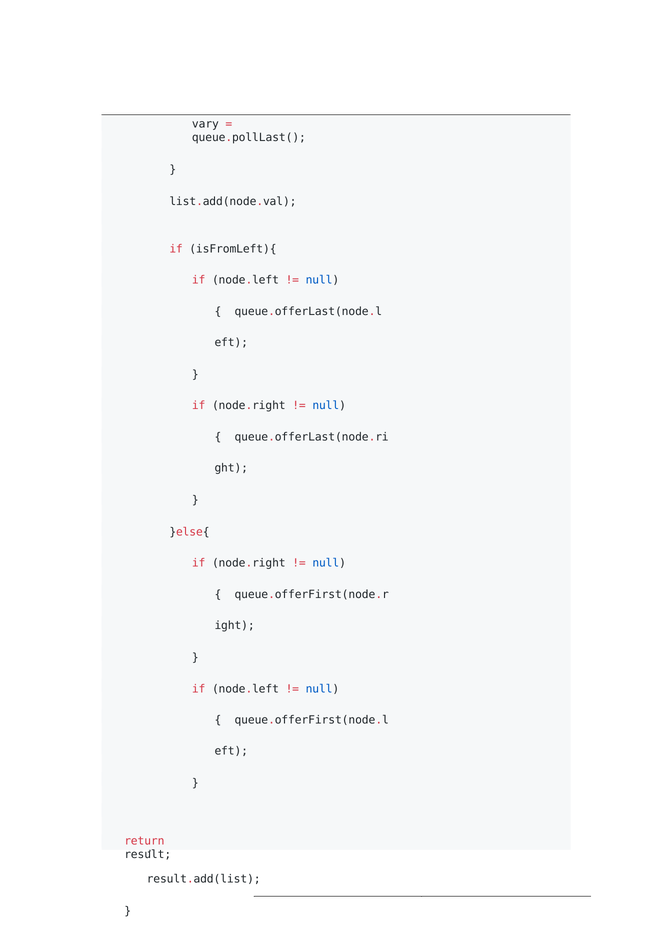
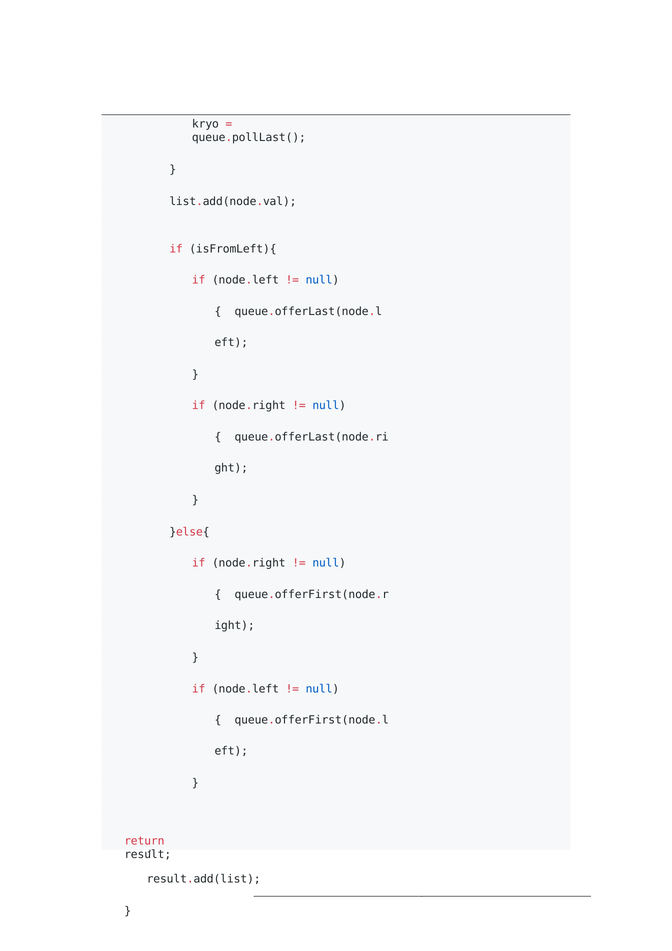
vary: vary -> kryo
